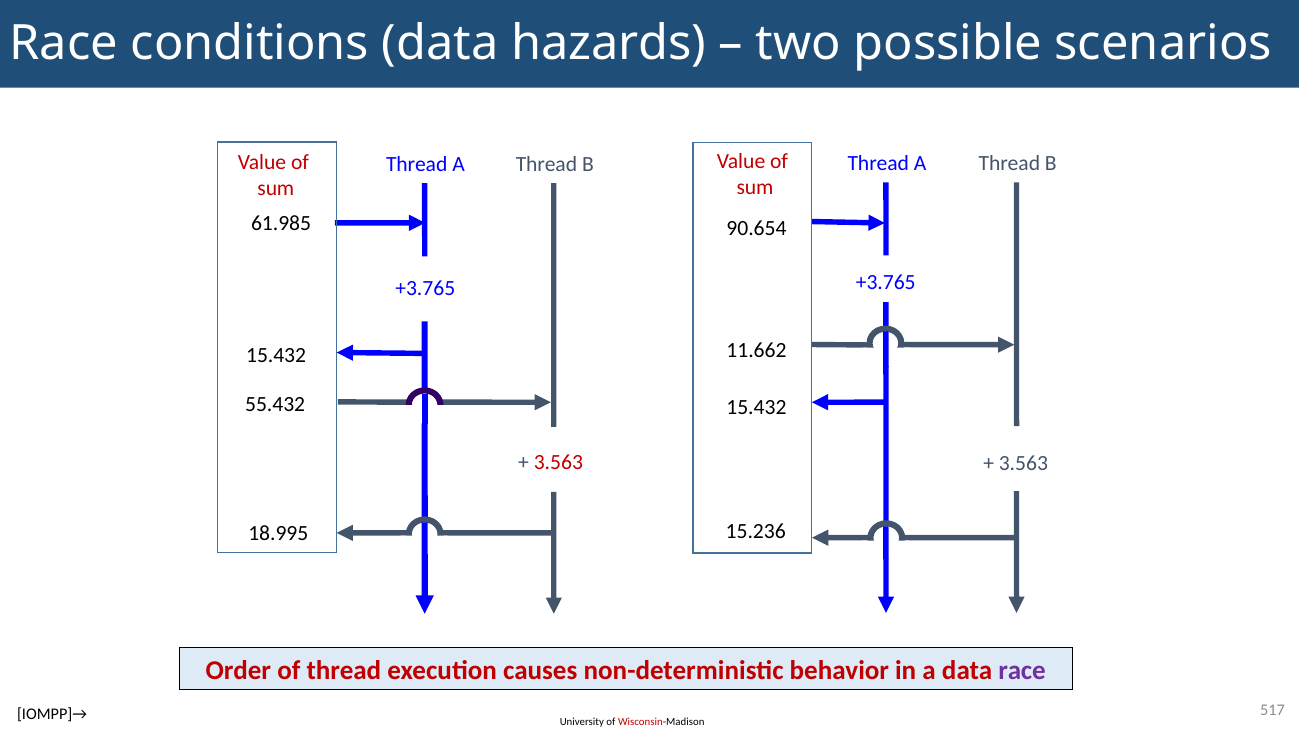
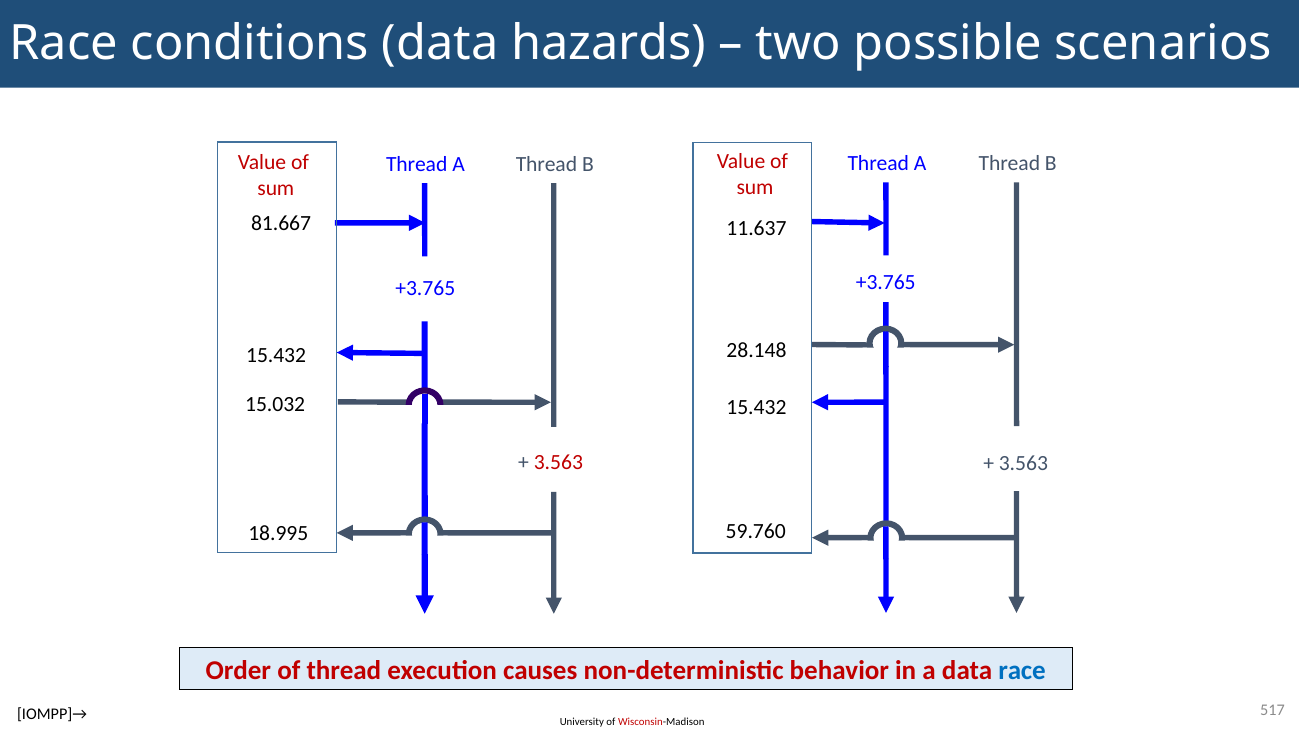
61.985: 61.985 -> 81.667
90.654: 90.654 -> 11.637
11.662: 11.662 -> 28.148
55.432: 55.432 -> 15.032
15.236: 15.236 -> 59.760
race at (1022, 670) colour: purple -> blue
